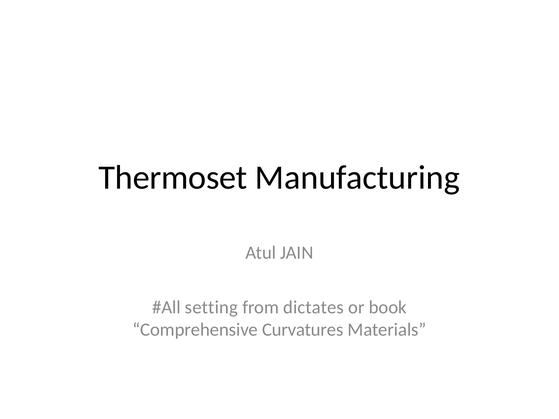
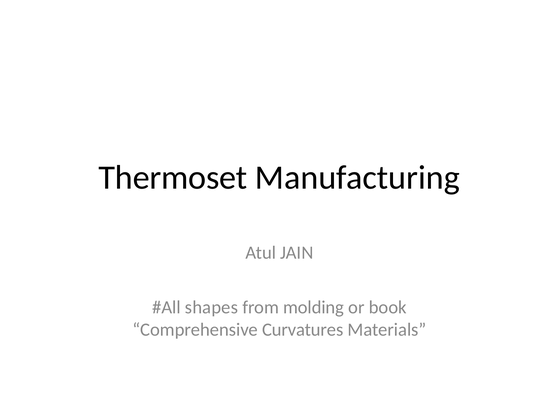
setting: setting -> shapes
dictates: dictates -> molding
